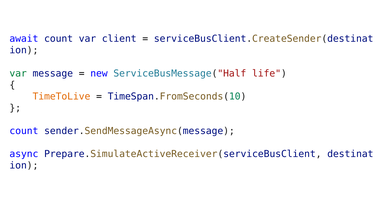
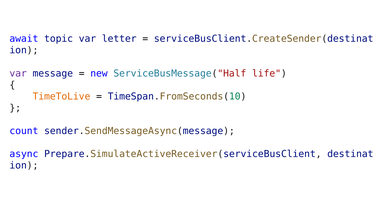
await count: count -> topic
client: client -> letter
var at (18, 73) colour: green -> purple
